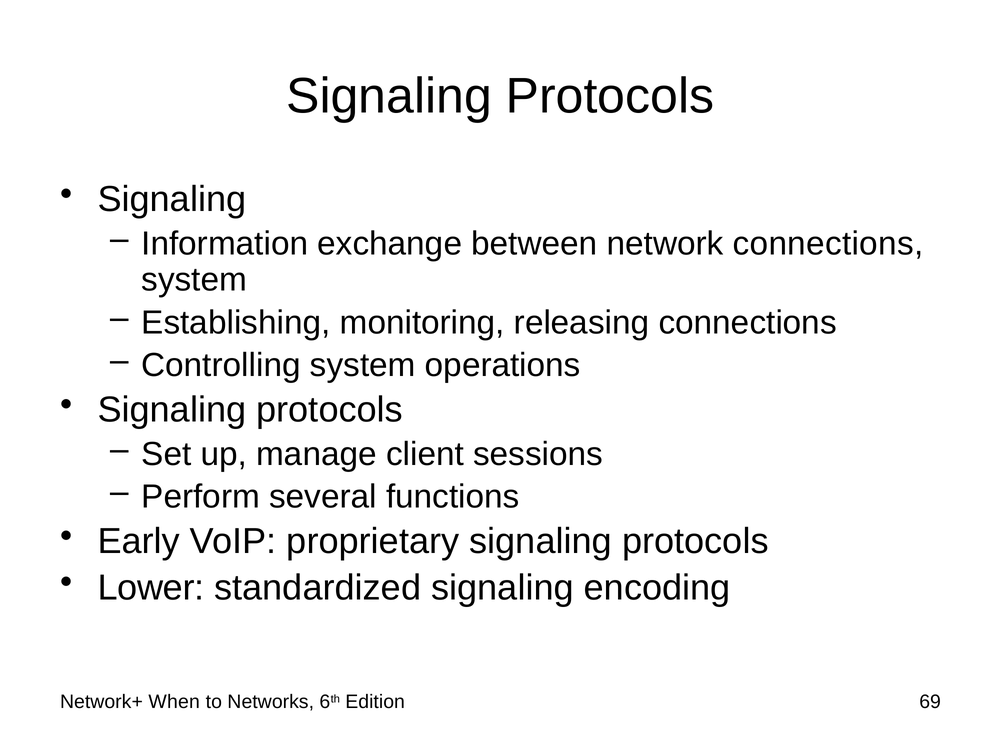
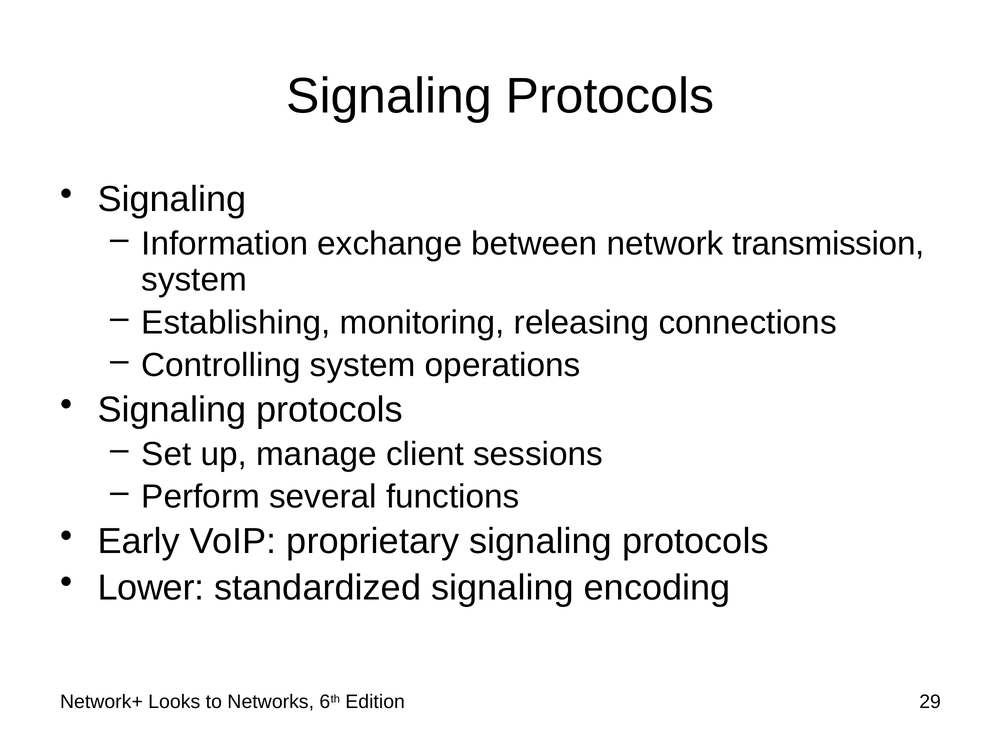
network connections: connections -> transmission
When: When -> Looks
69: 69 -> 29
